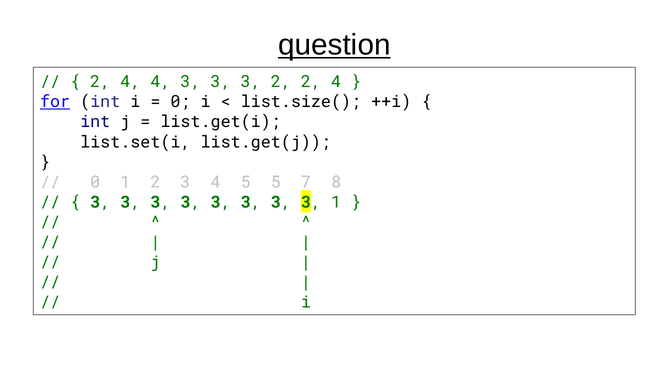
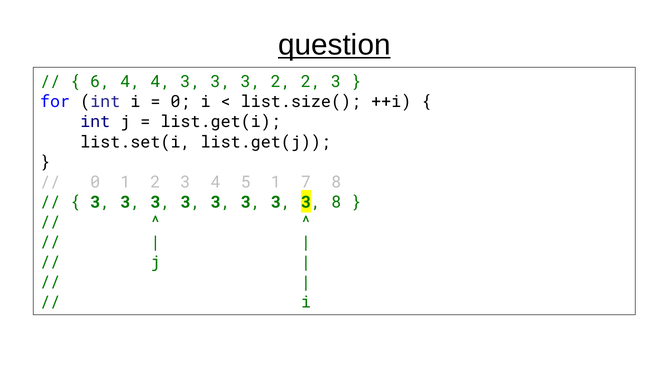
2 at (100, 82): 2 -> 6
2 2 4: 4 -> 3
for underline: present -> none
5 5: 5 -> 1
3 1: 1 -> 8
